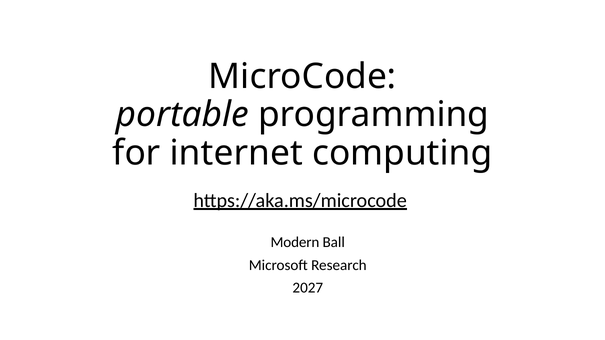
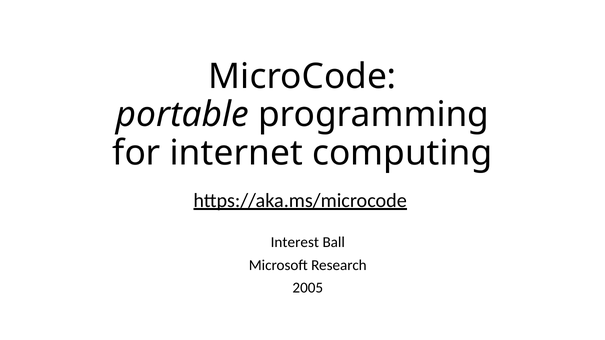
Modern: Modern -> Interest
2027: 2027 -> 2005
